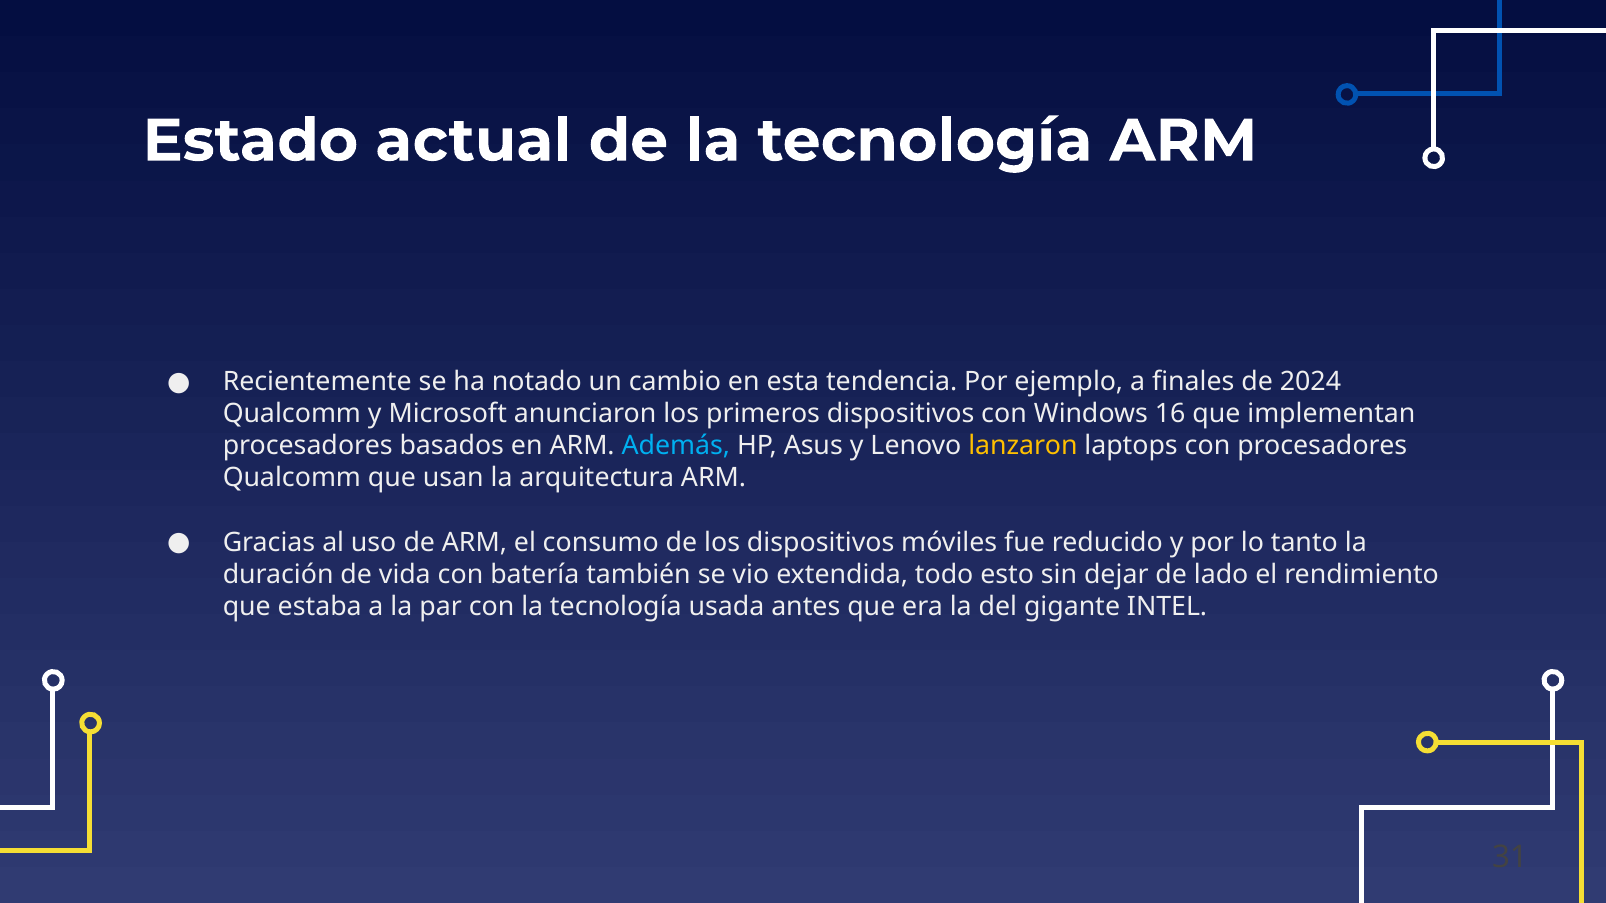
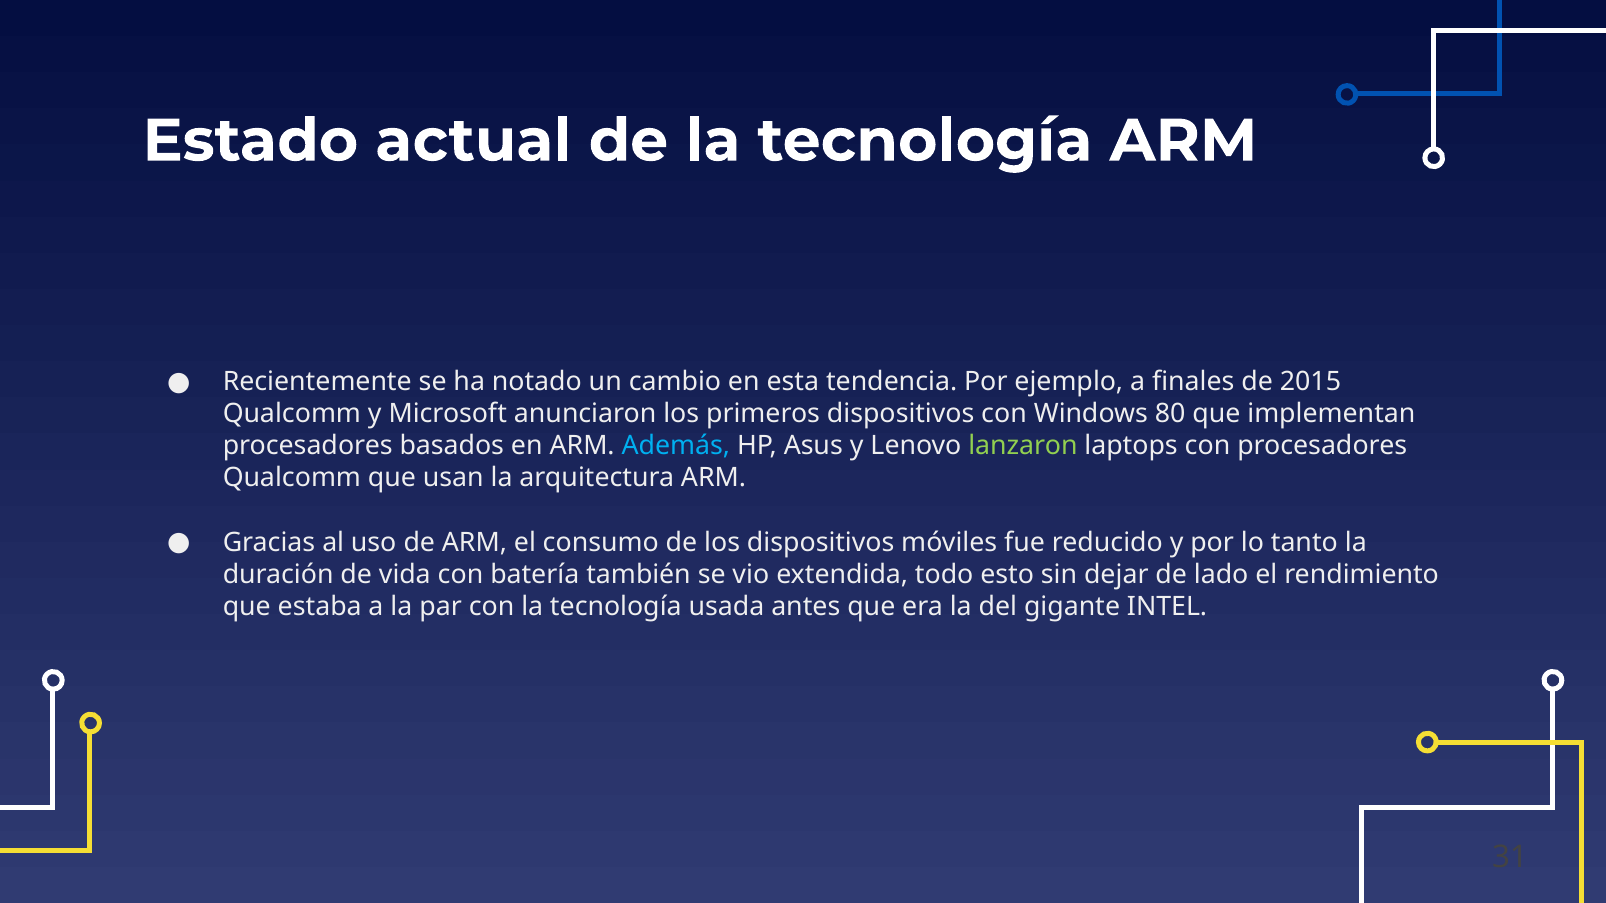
2024: 2024 -> 2015
16: 16 -> 80
lanzaron colour: yellow -> light green
